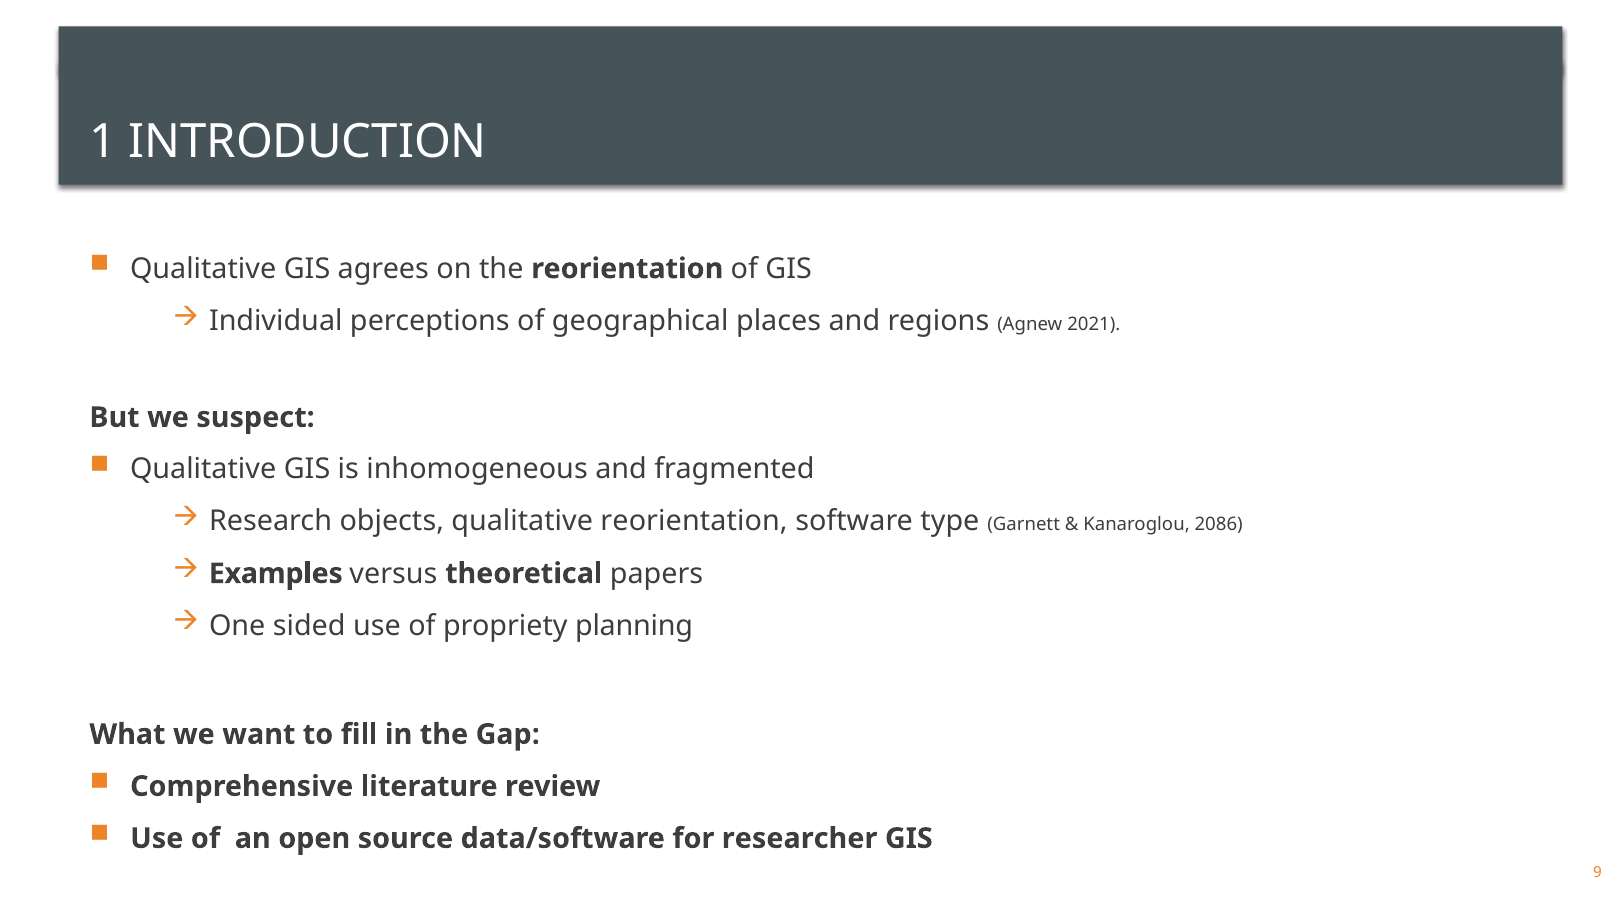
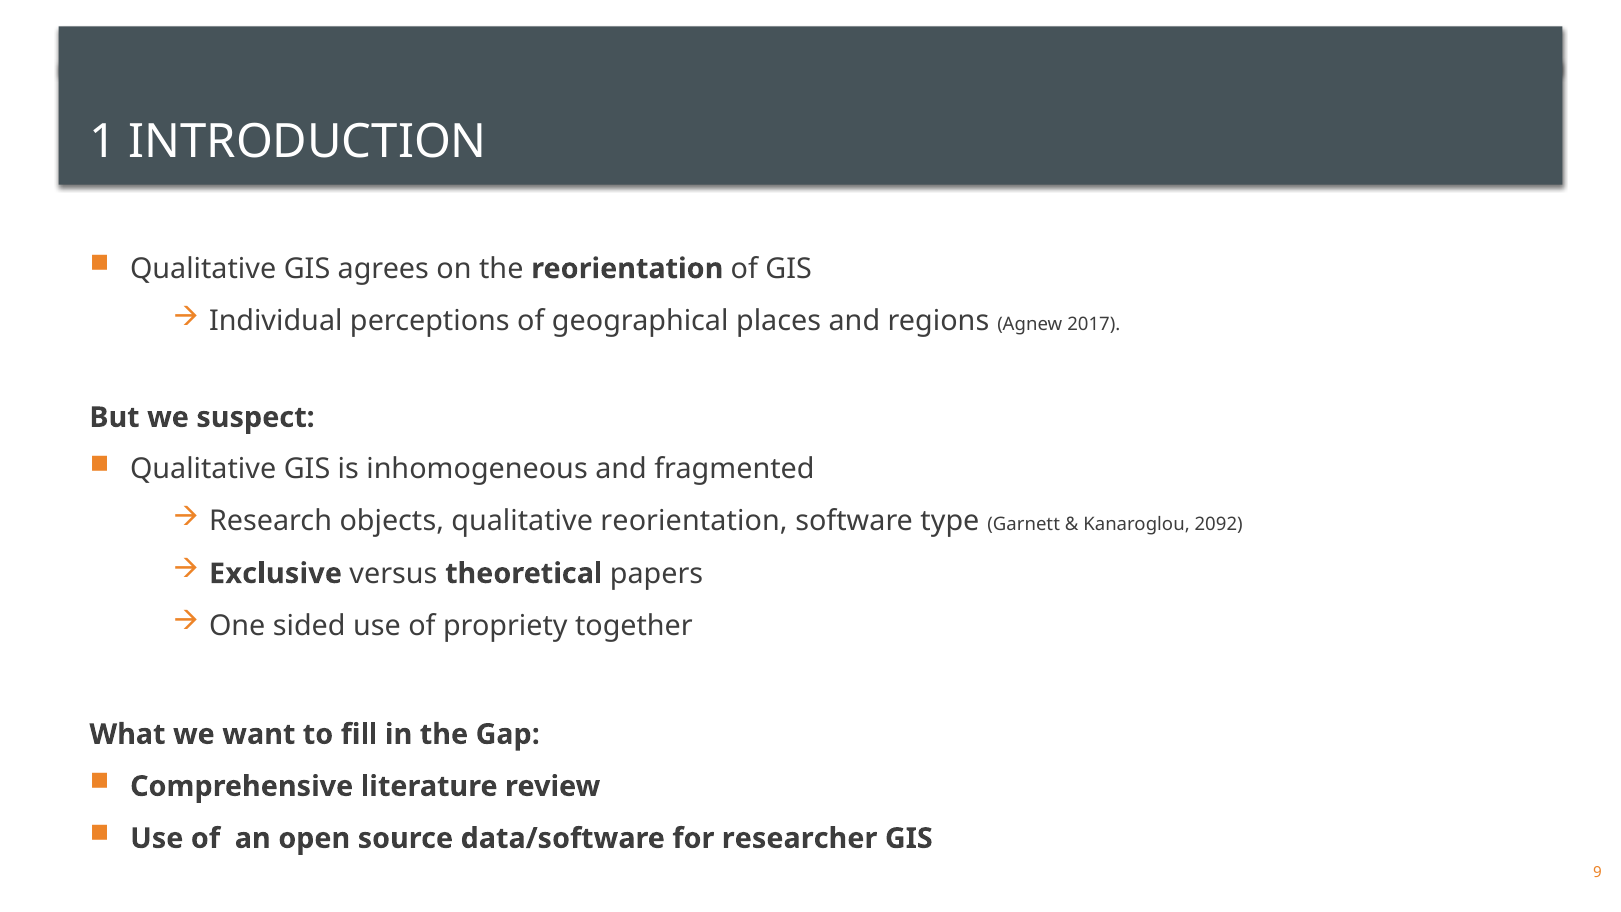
2021: 2021 -> 2017
2086: 2086 -> 2092
Examples: Examples -> Exclusive
planning: planning -> together
